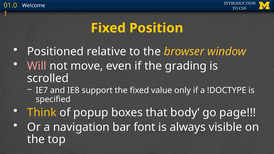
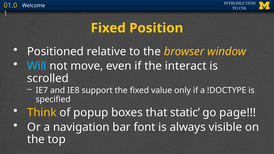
Will colour: pink -> light blue
grading: grading -> interact
body: body -> static
